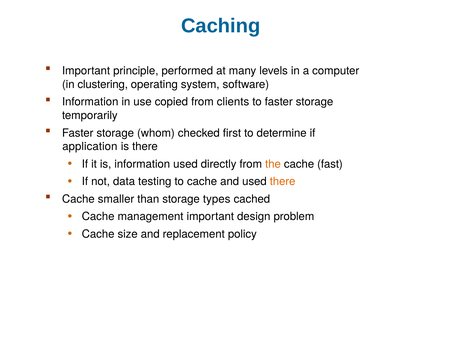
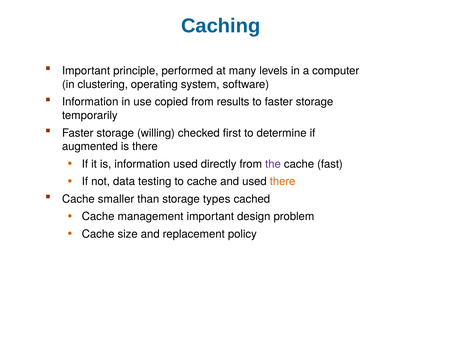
clients: clients -> results
whom: whom -> willing
application: application -> augmented
the colour: orange -> purple
